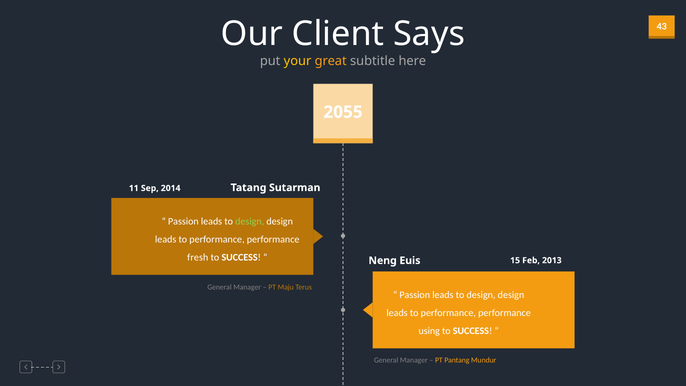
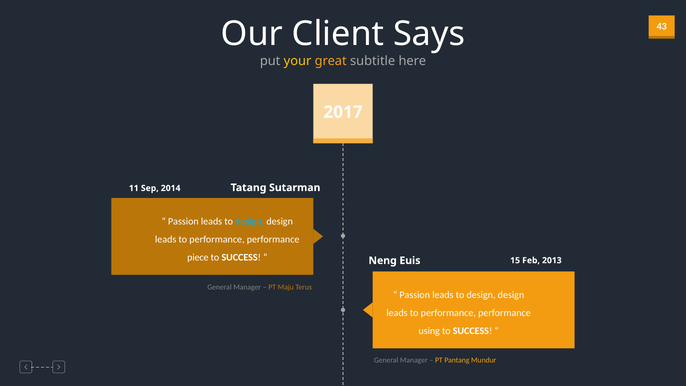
2055: 2055 -> 2017
design at (250, 221) colour: light green -> light blue
fresh: fresh -> piece
